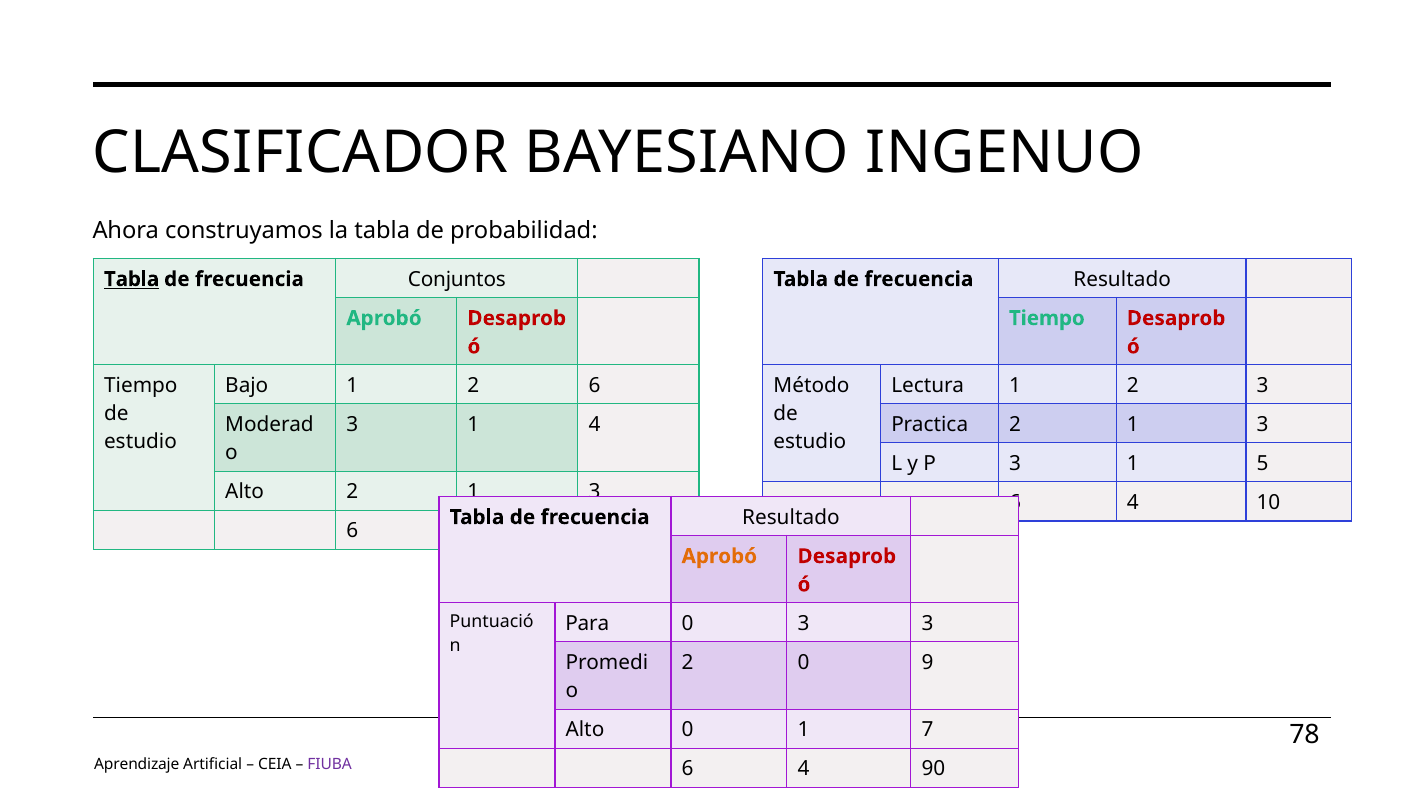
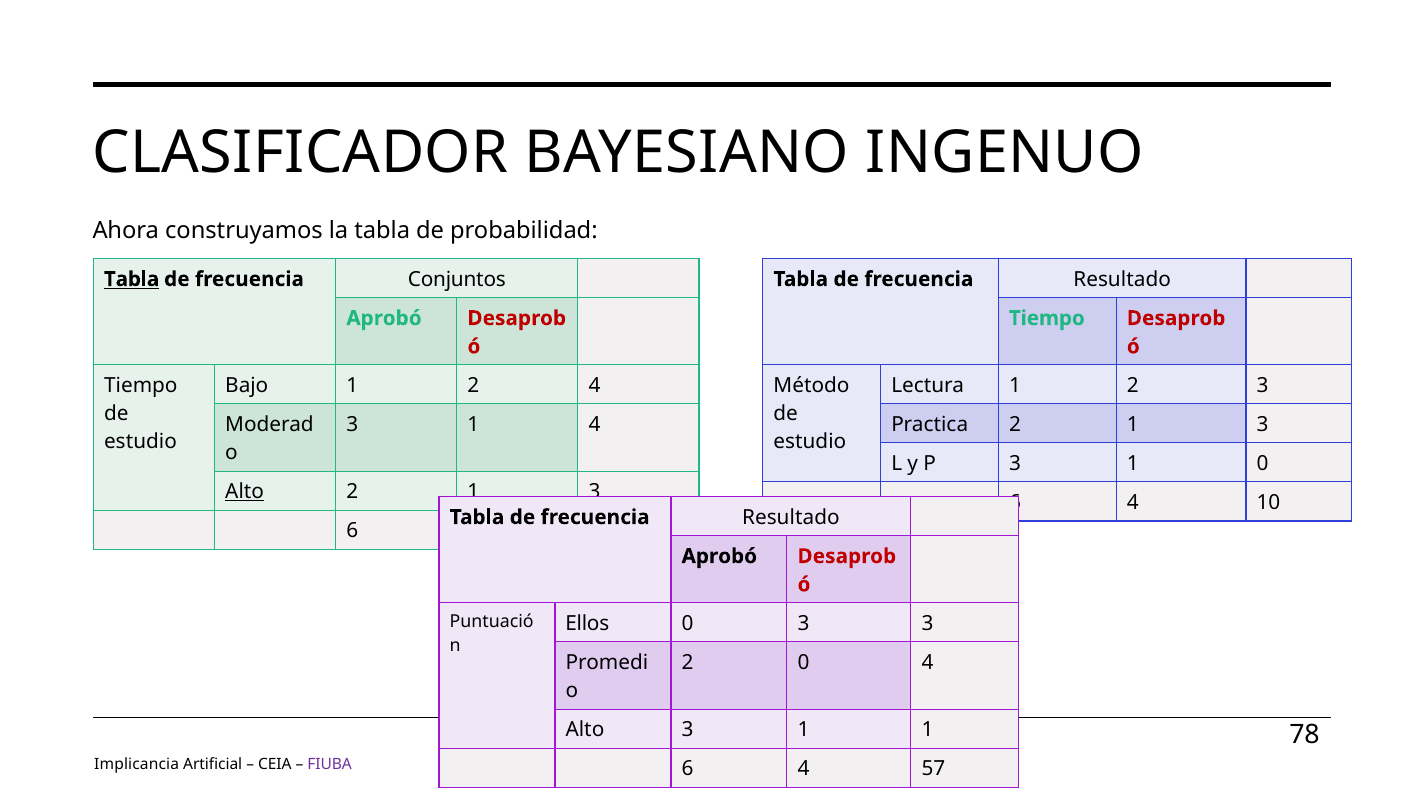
2 6: 6 -> 4
1 5: 5 -> 0
Alto at (245, 492) underline: none -> present
Aprobó at (719, 556) colour: orange -> black
Para: Para -> Ellos
0 9: 9 -> 4
Alto 0: 0 -> 3
1 7: 7 -> 1
Aprendizaje: Aprendizaje -> Implicancia
90: 90 -> 57
